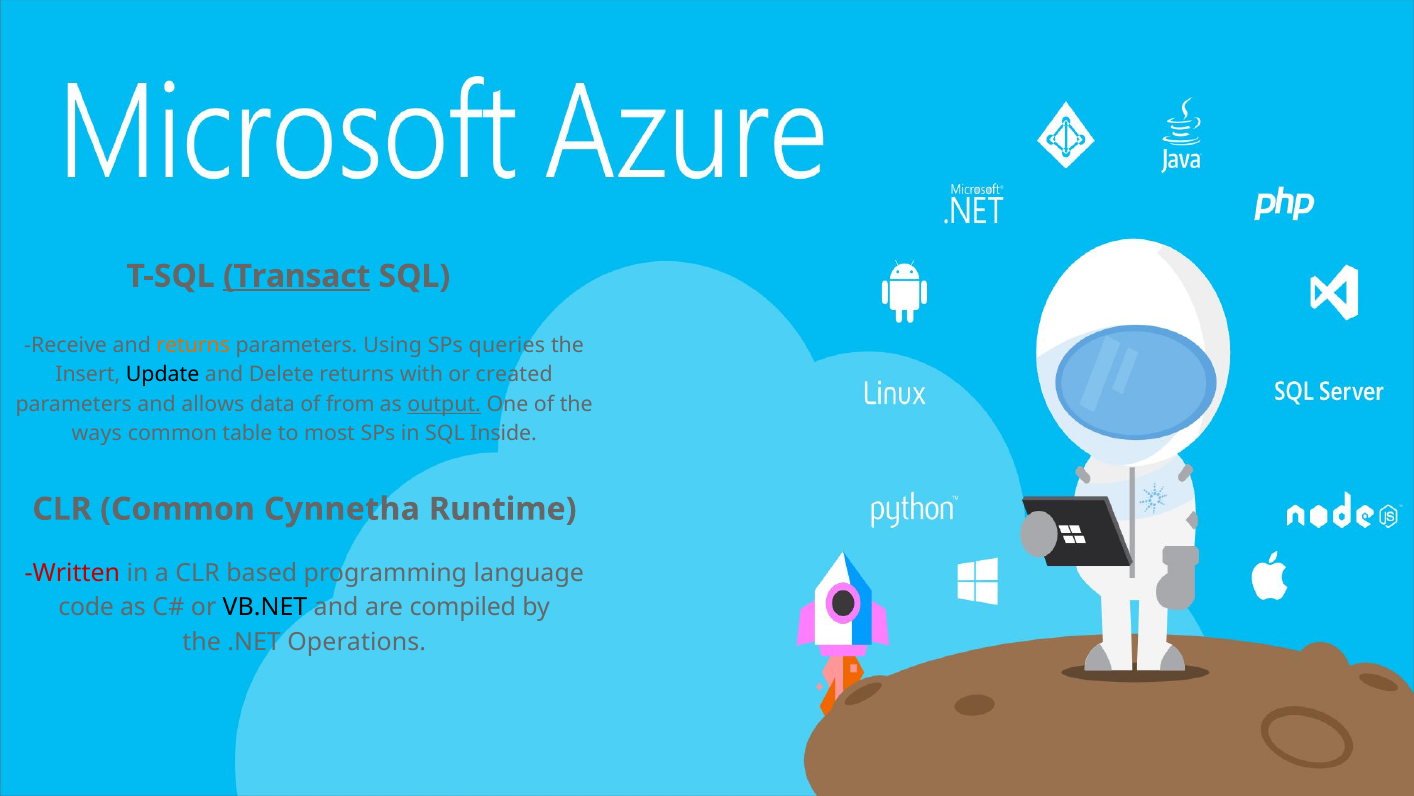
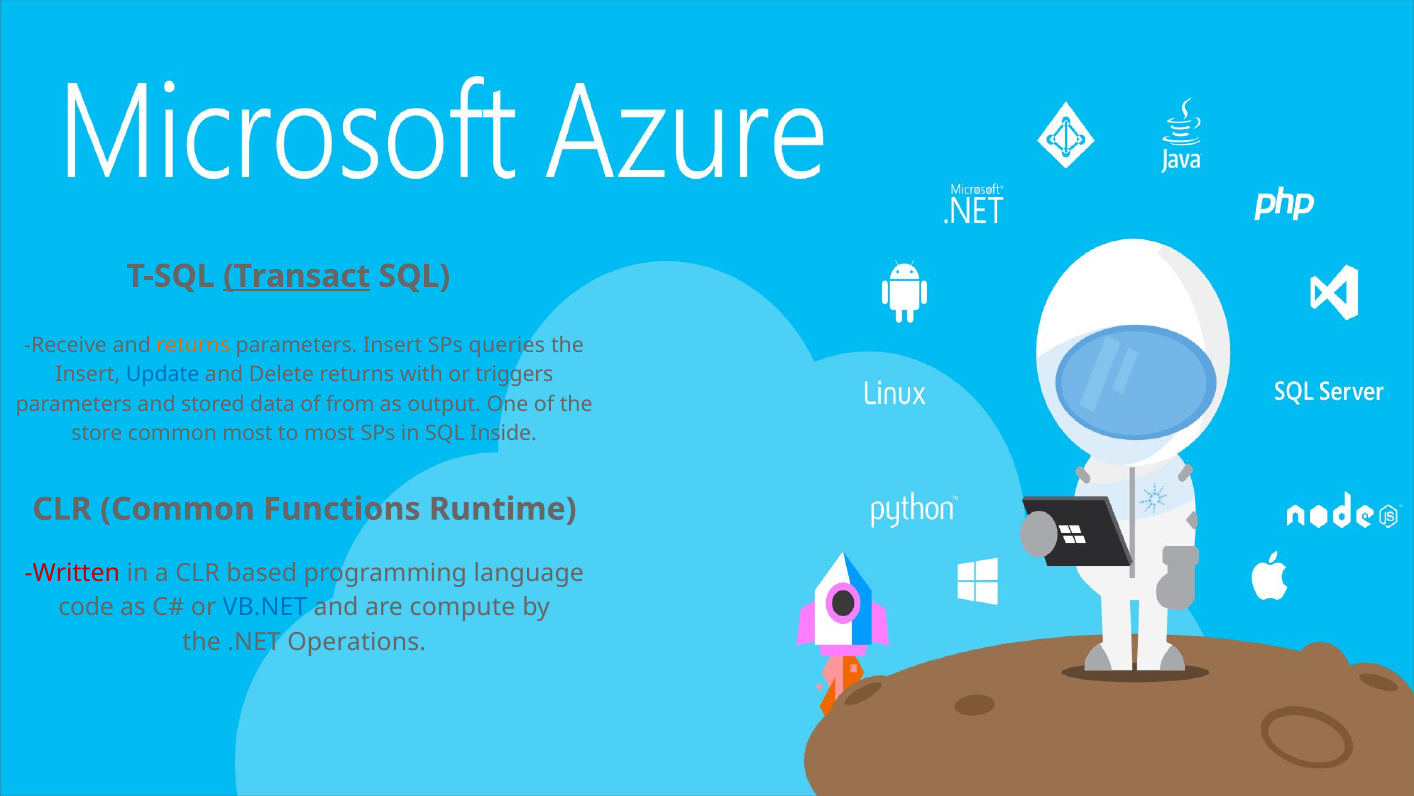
parameters Using: Using -> Insert
Update colour: black -> blue
created: created -> triggers
allows: allows -> stored
output underline: present -> none
ways: ways -> store
common table: table -> most
Cynnetha: Cynnetha -> Functions
VB.NET colour: black -> blue
compiled: compiled -> compute
